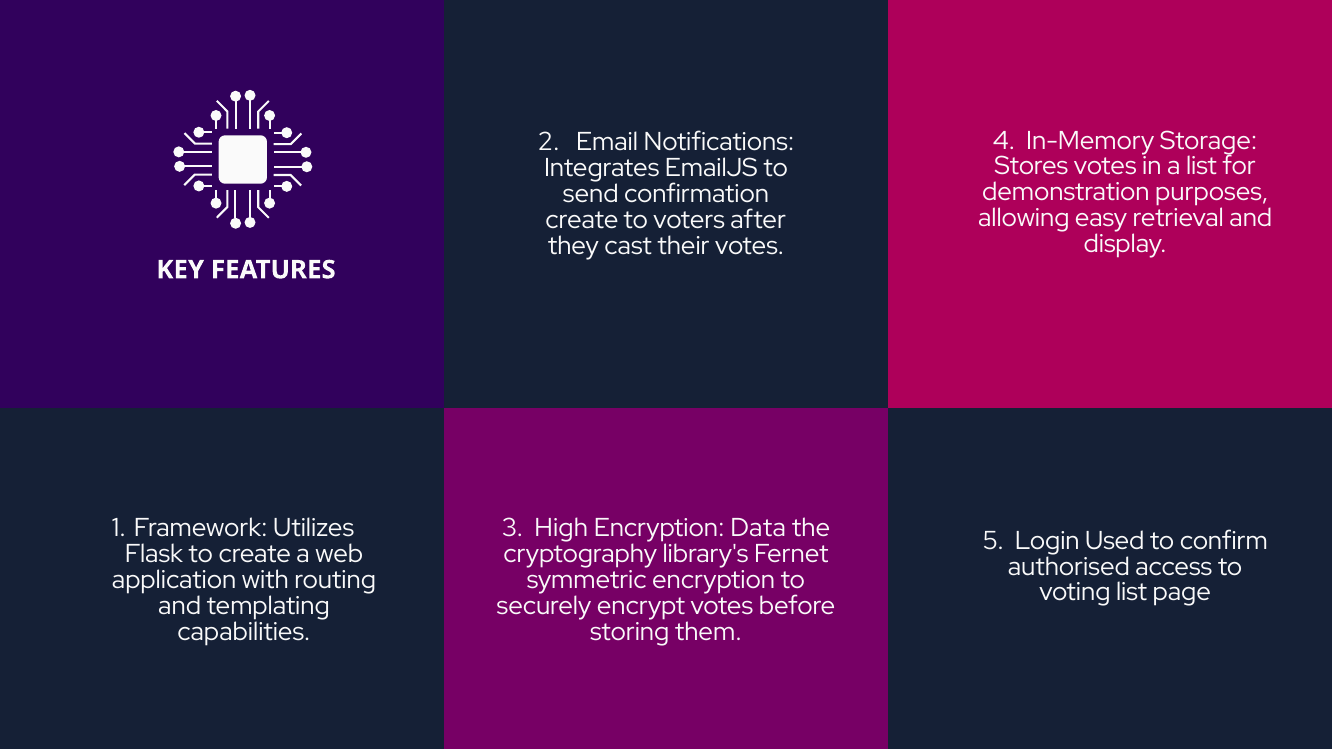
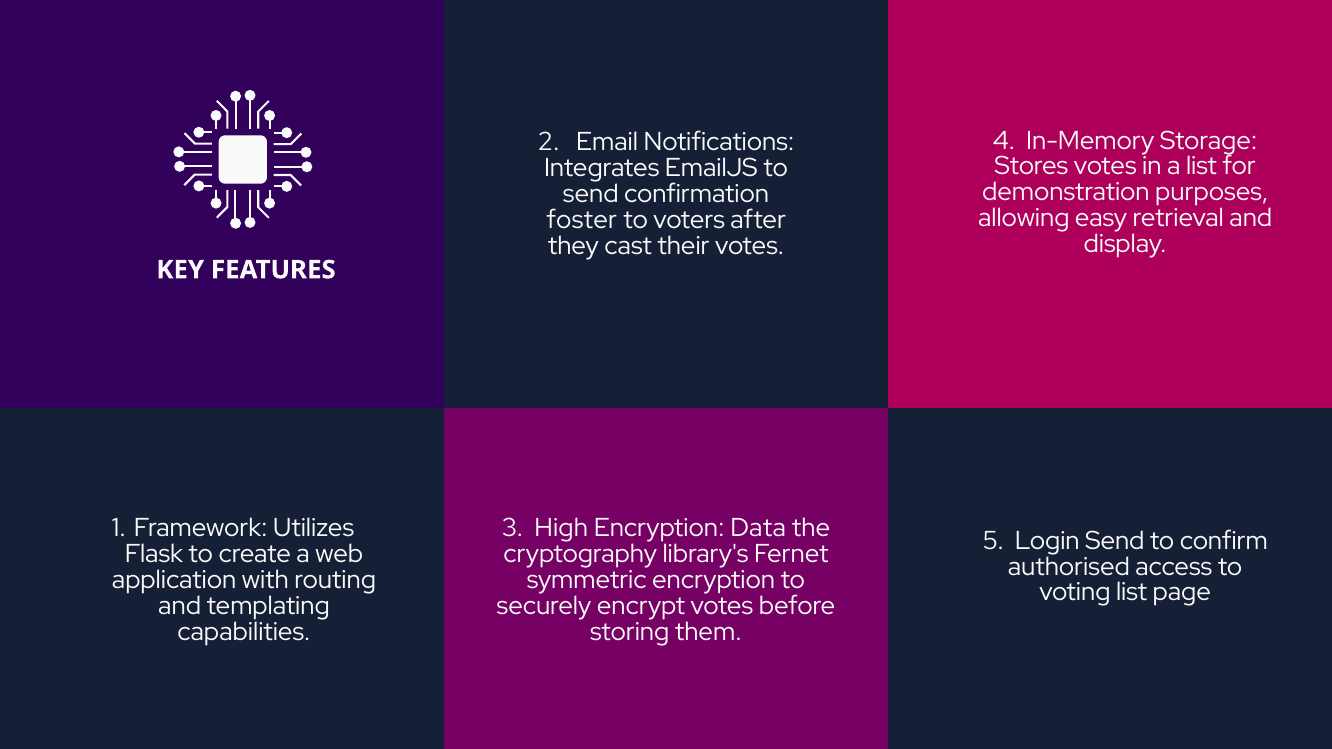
create at (582, 220): create -> foster
Login Used: Used -> Send
